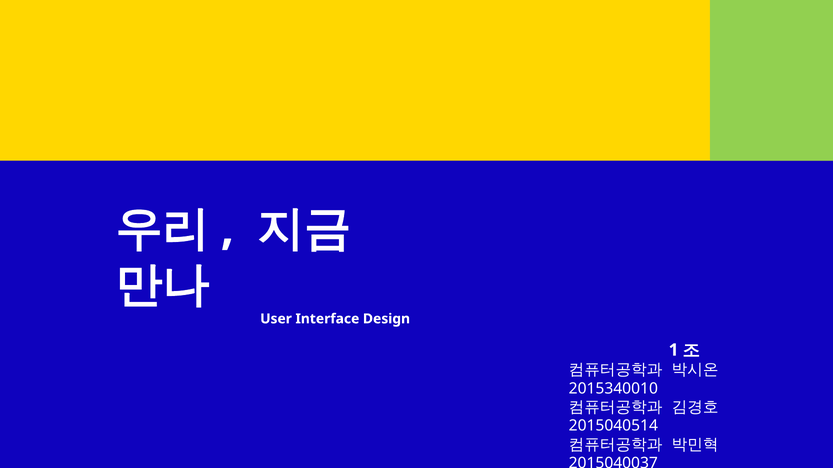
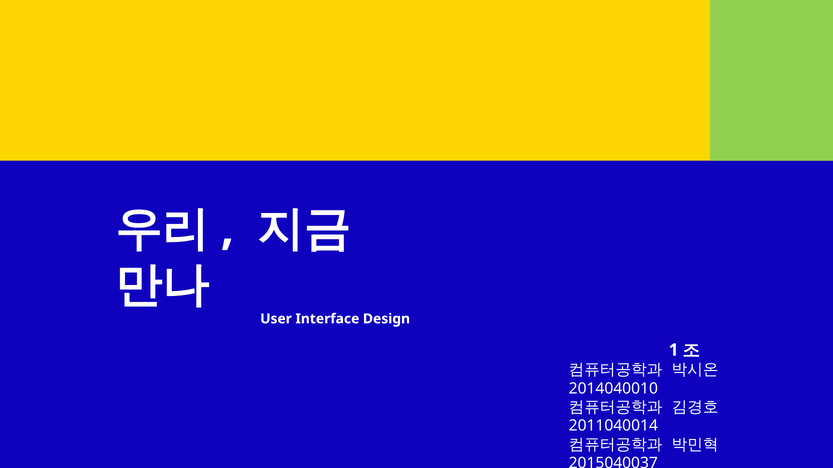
2015340010: 2015340010 -> 2014040010
2015040514: 2015040514 -> 2011040014
